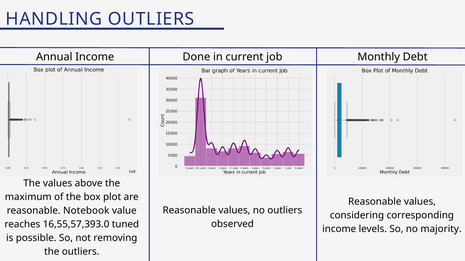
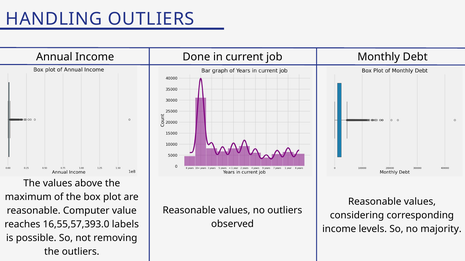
Notebook: Notebook -> Computer
tuned: tuned -> labels
